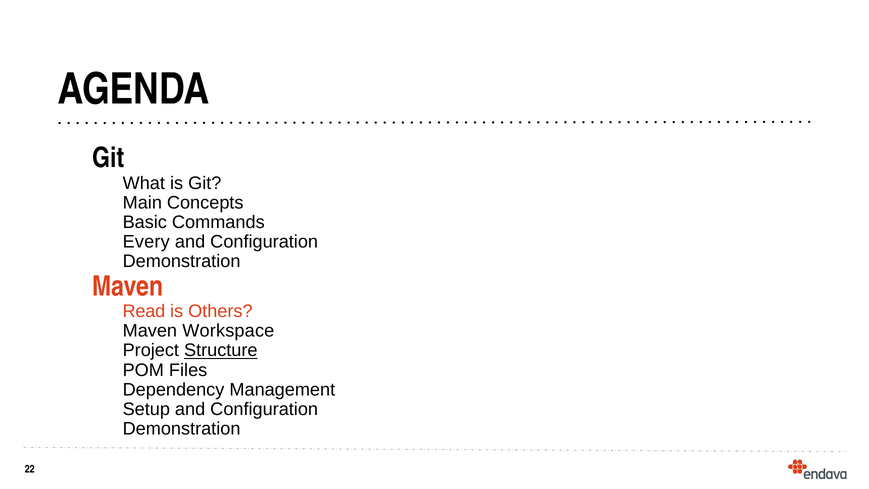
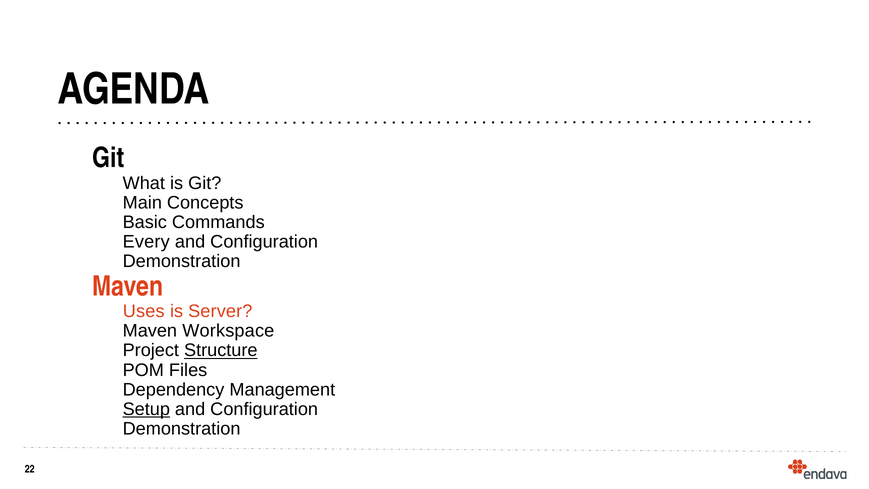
Read: Read -> Uses
Others: Others -> Server
Setup underline: none -> present
